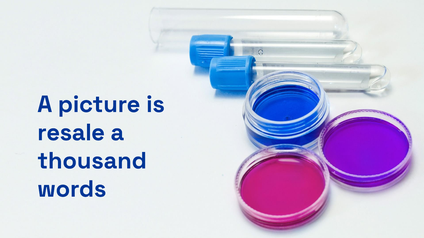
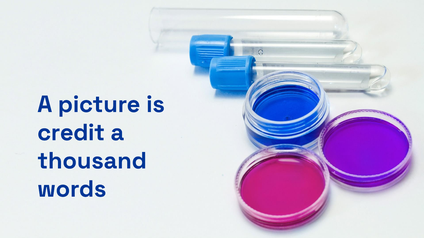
resale: resale -> credit
